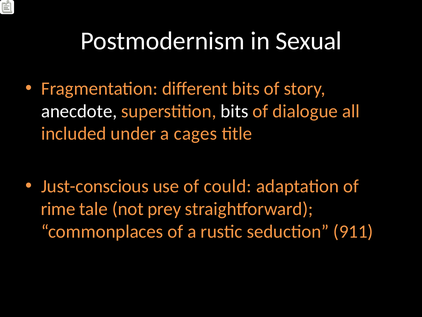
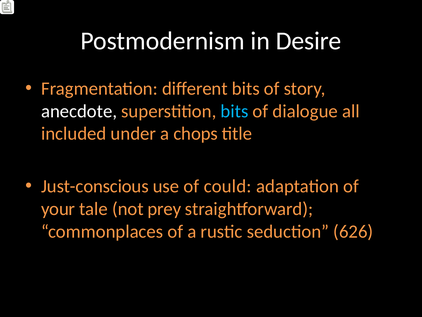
Sexual: Sexual -> Desire
bits at (235, 111) colour: white -> light blue
cages: cages -> chops
rime: rime -> your
911: 911 -> 626
